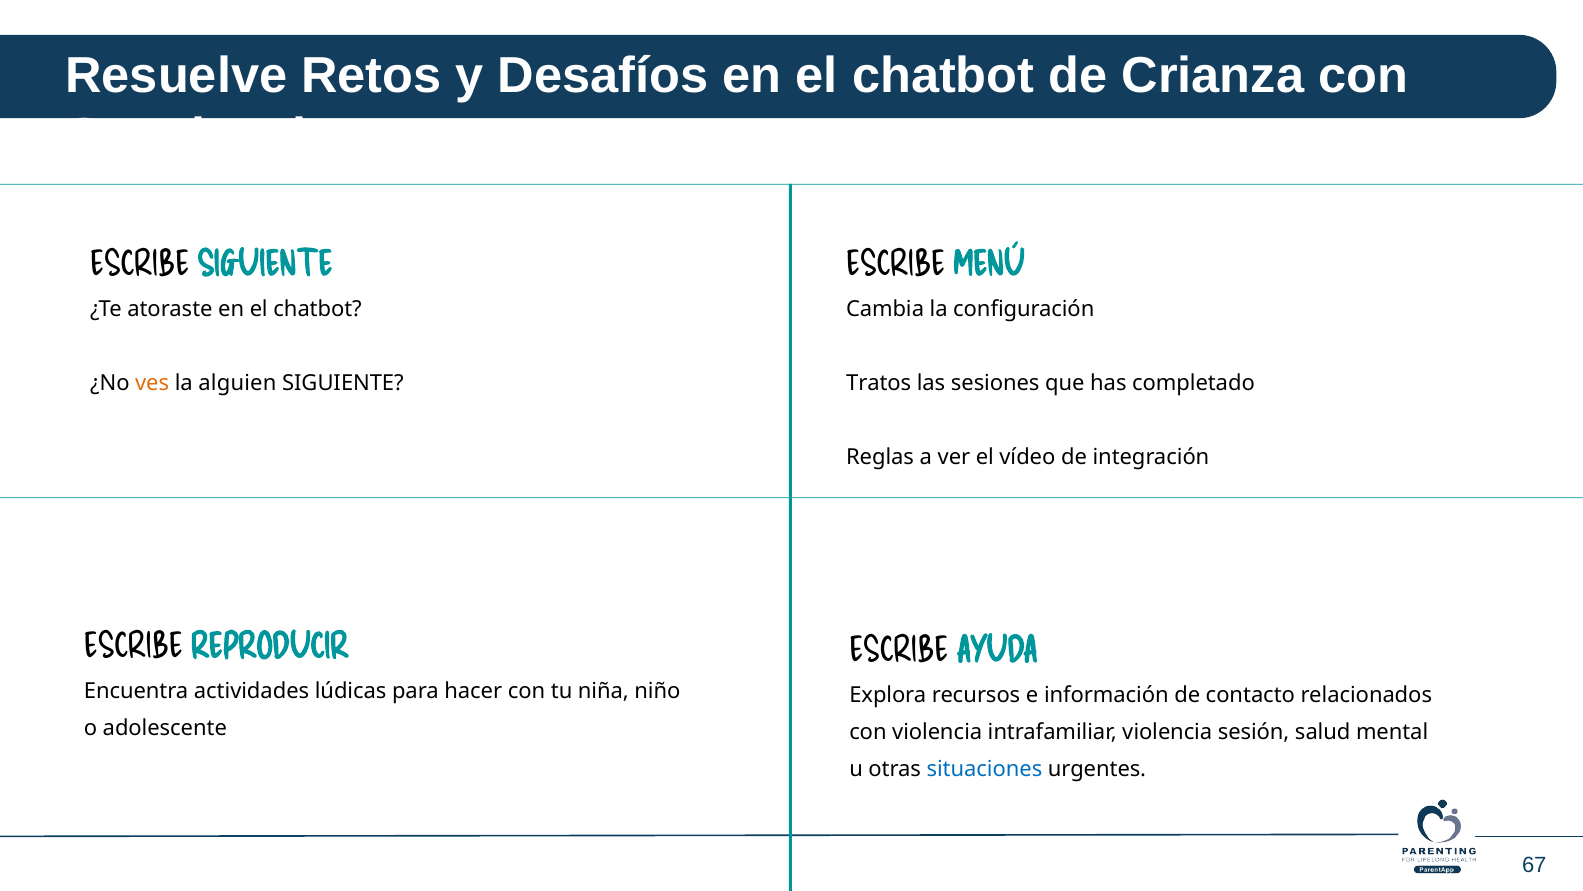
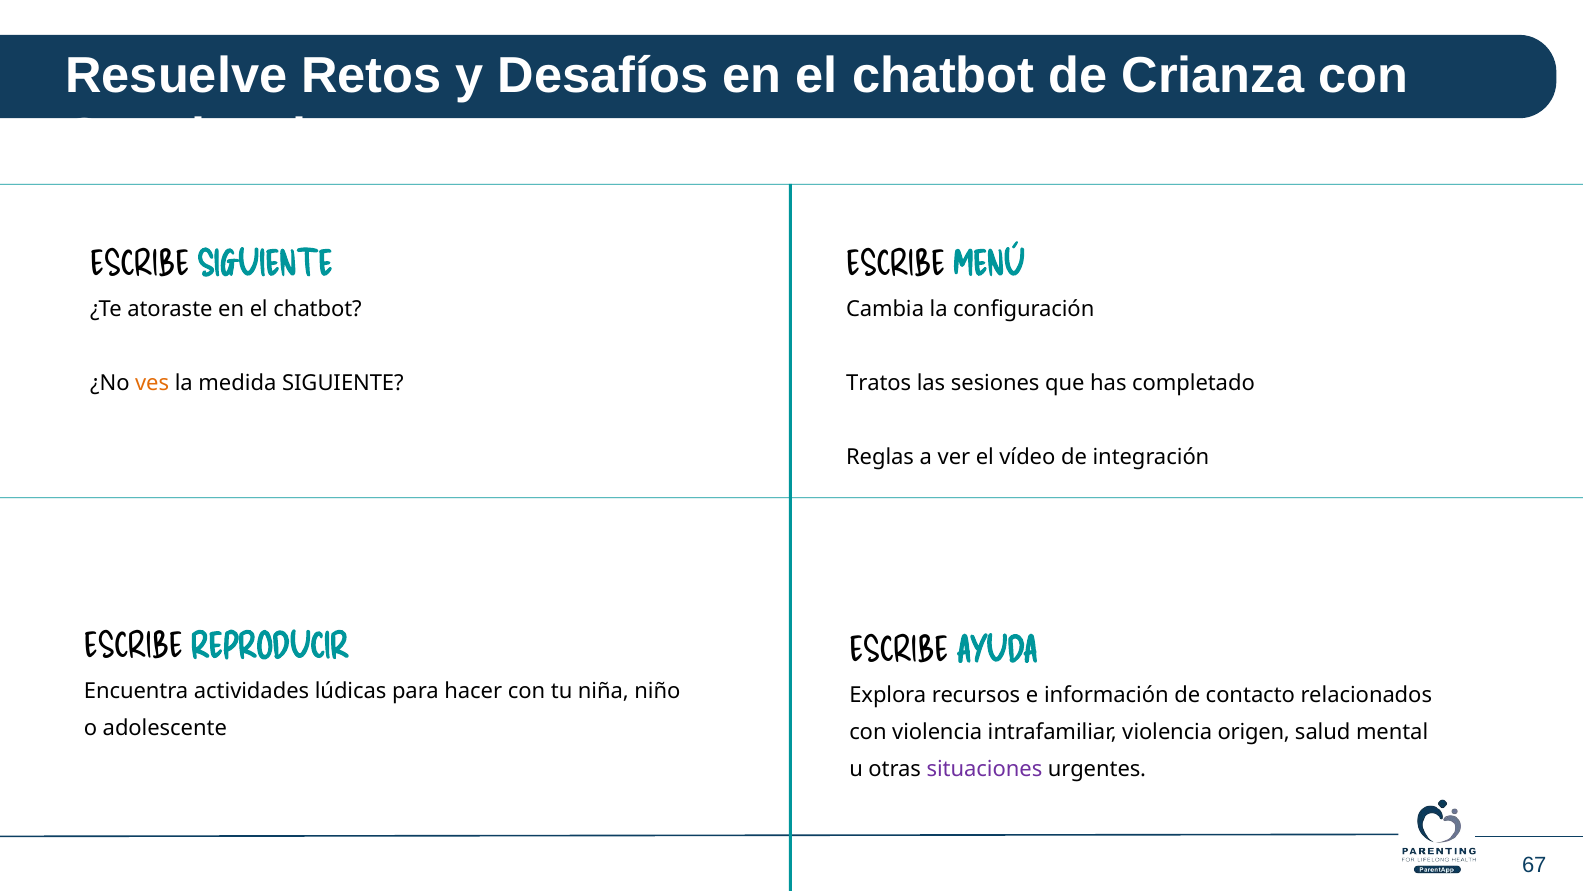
alguien: alguien -> medida
sesión: sesión -> origen
situaciones colour: blue -> purple
